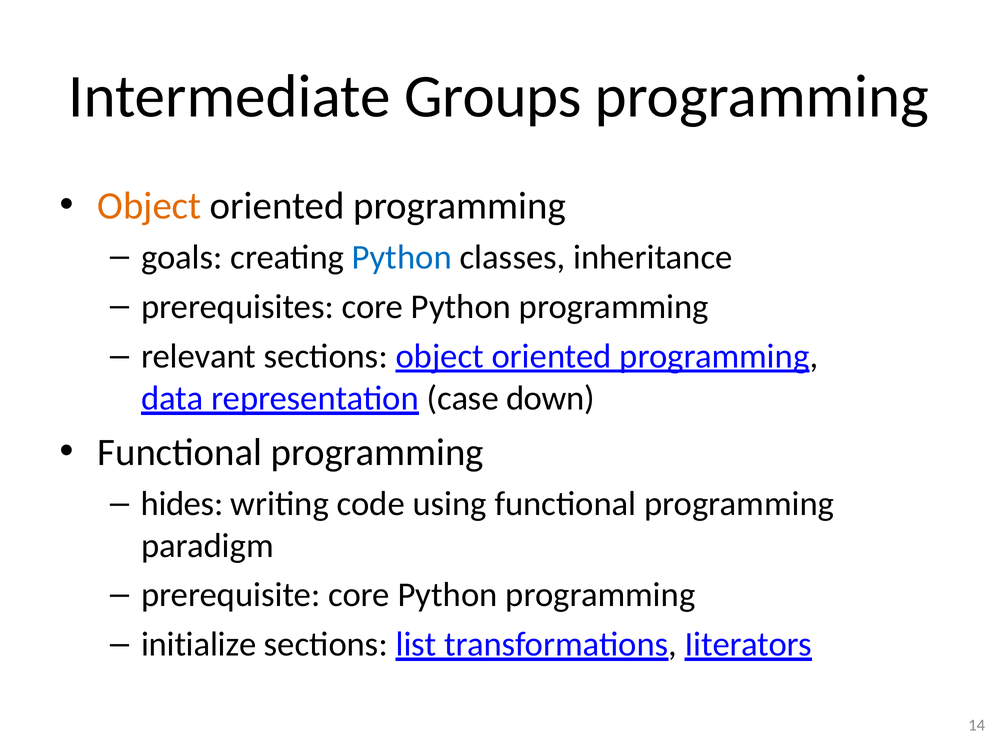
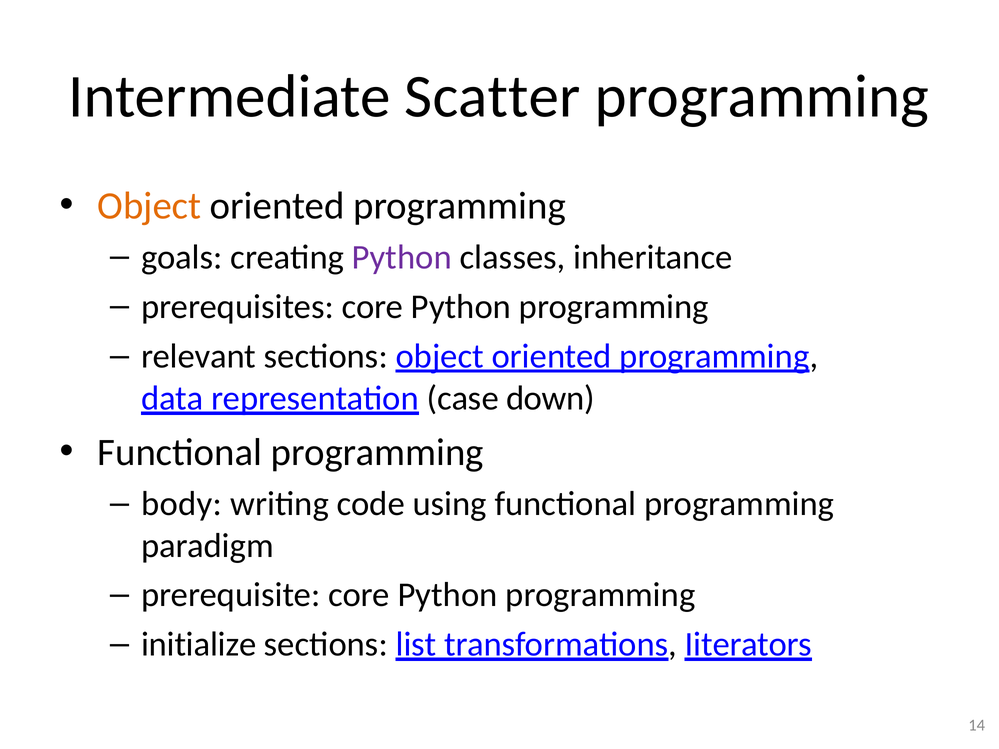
Groups: Groups -> Scatter
Python at (402, 257) colour: blue -> purple
hides: hides -> body
